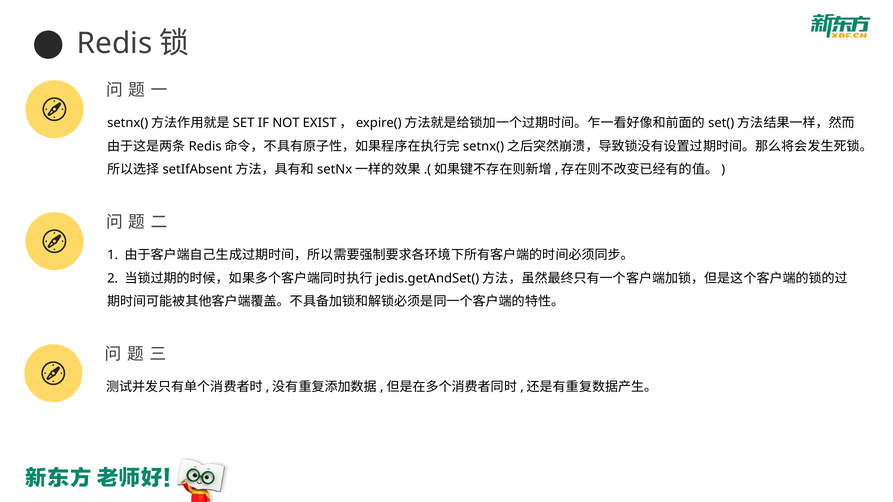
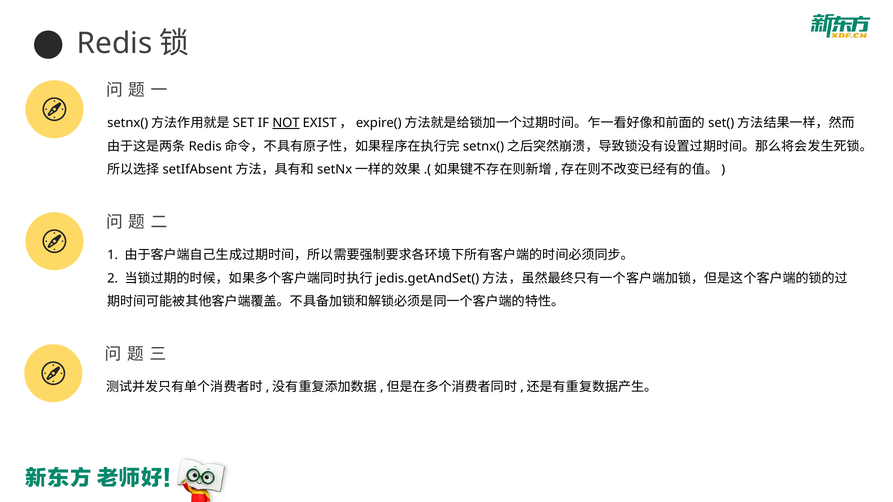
NOT underline: none -> present
